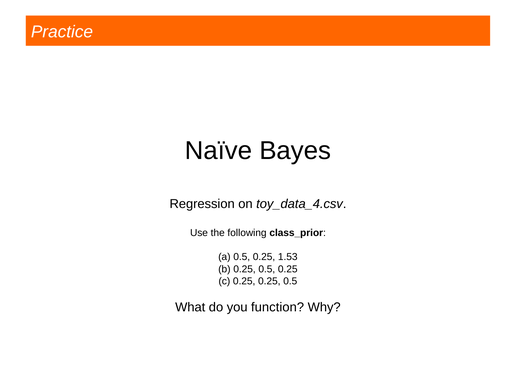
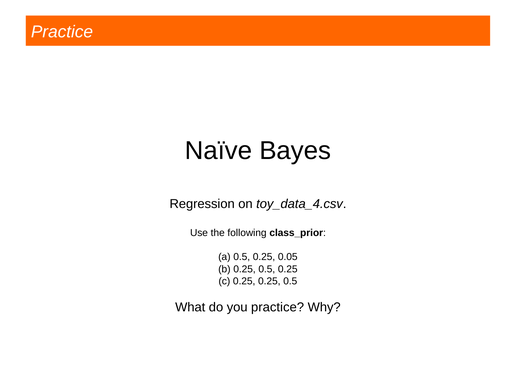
1.53: 1.53 -> 0.05
you function: function -> practice
